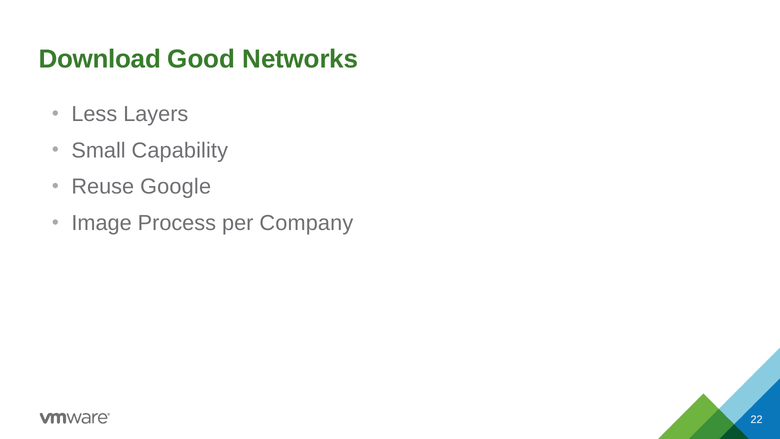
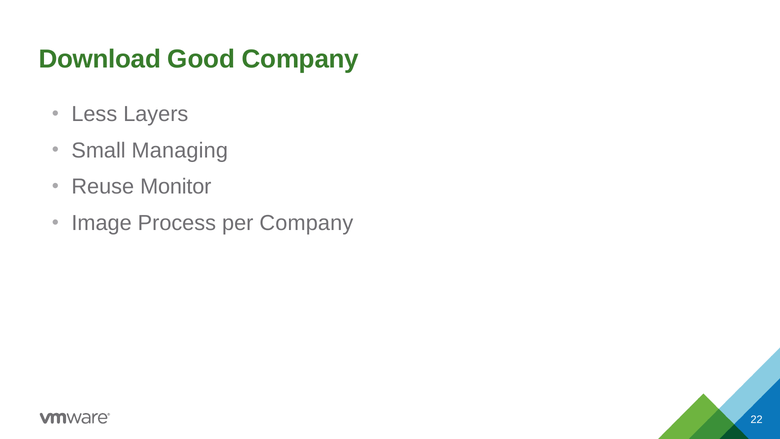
Good Networks: Networks -> Company
Capability: Capability -> Managing
Google: Google -> Monitor
